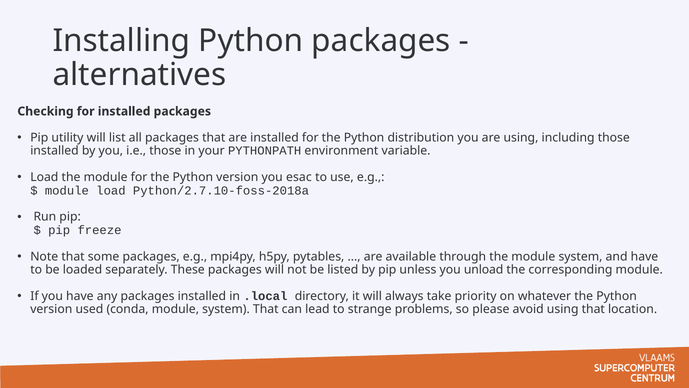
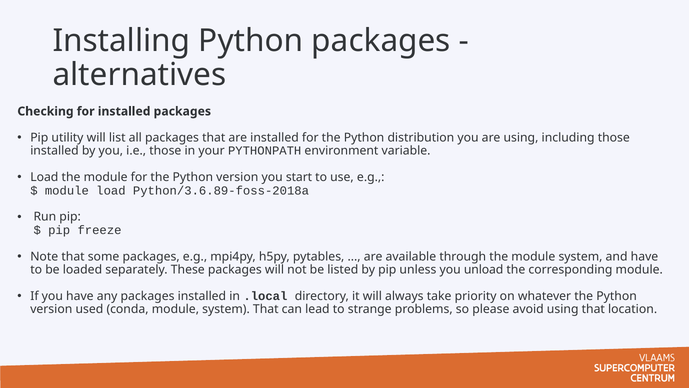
esac: esac -> start
Python/2.7.10-foss-2018a: Python/2.7.10-foss-2018a -> Python/3.6.89-foss-2018a
